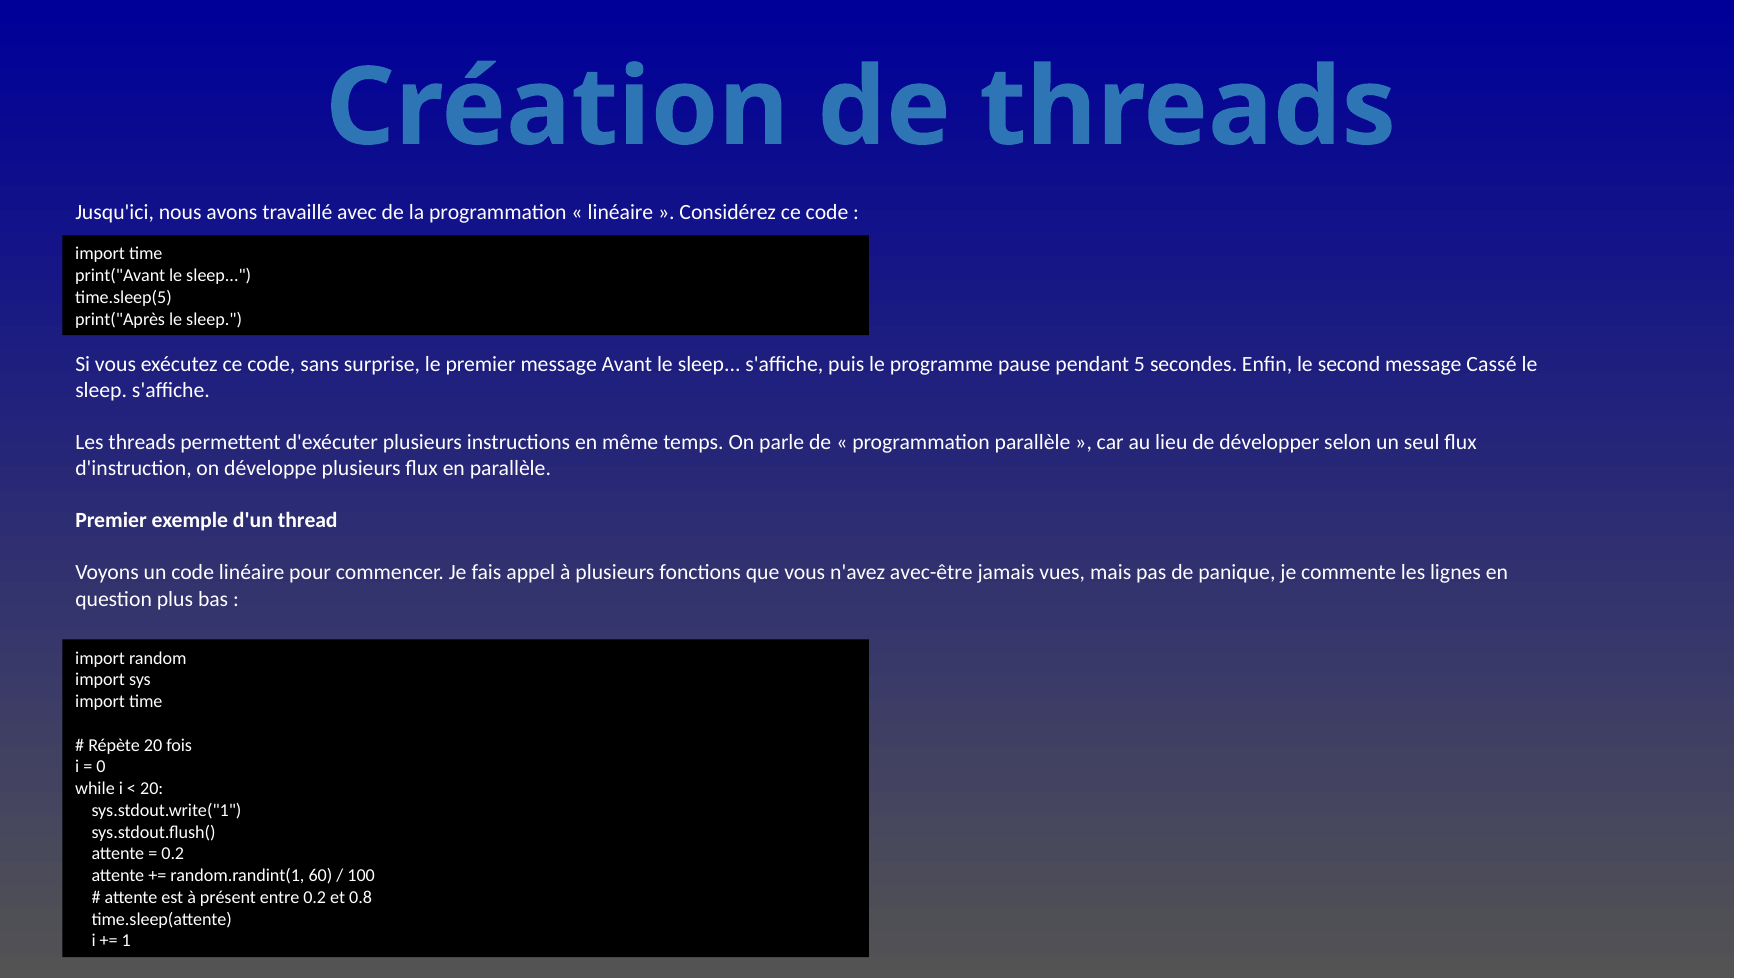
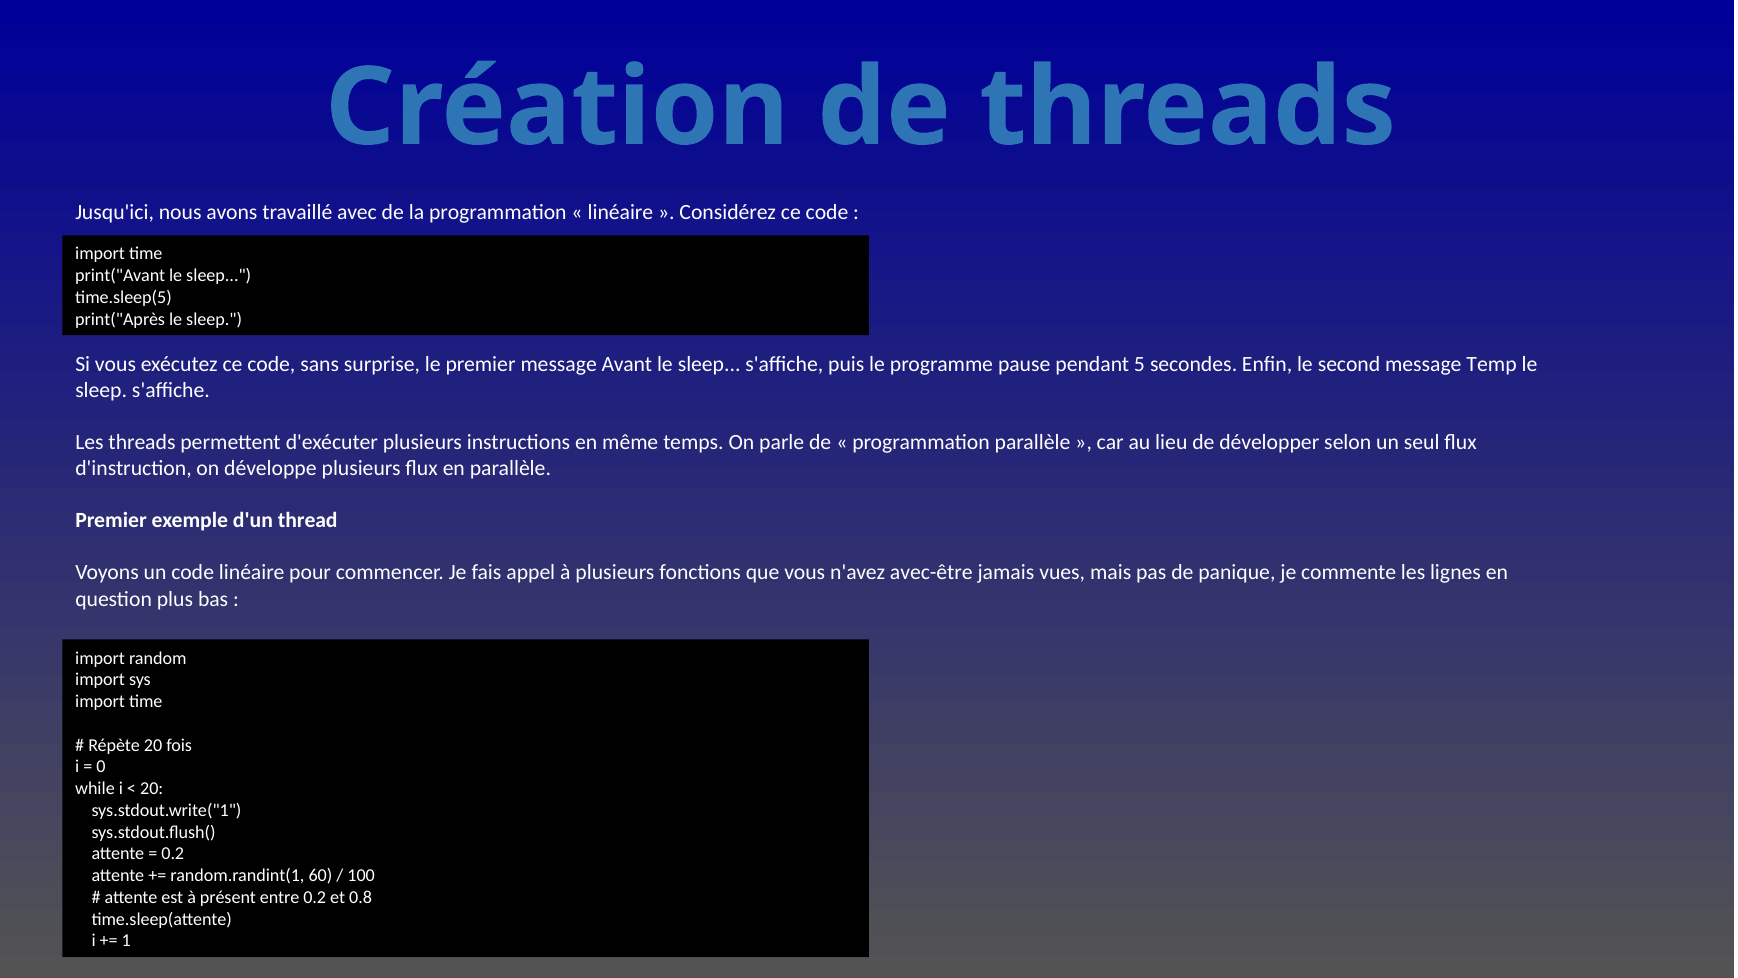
Cassé: Cassé -> Temp
